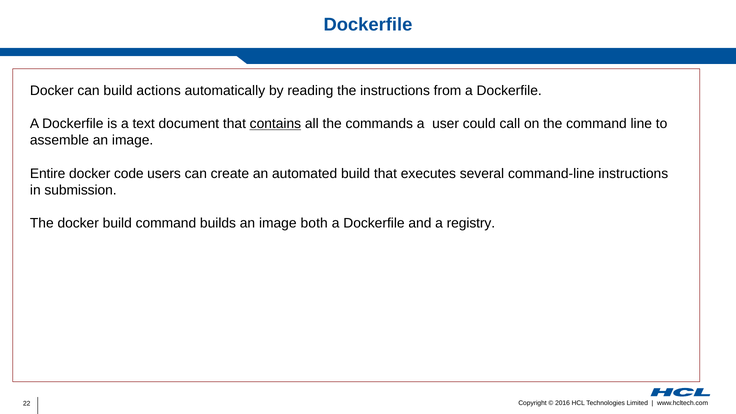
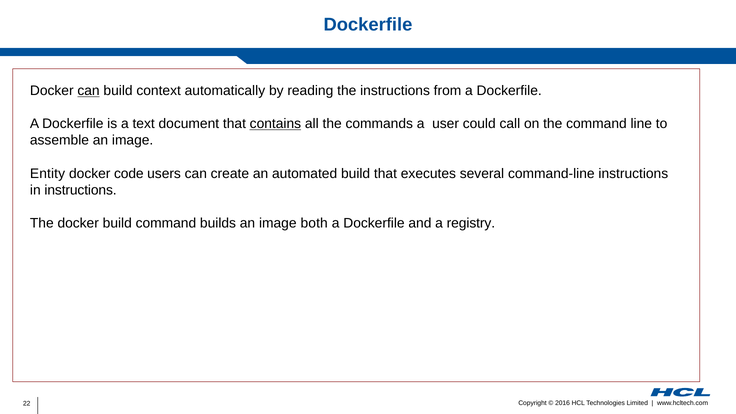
can at (89, 91) underline: none -> present
actions: actions -> context
Entire: Entire -> Entity
in submission: submission -> instructions
